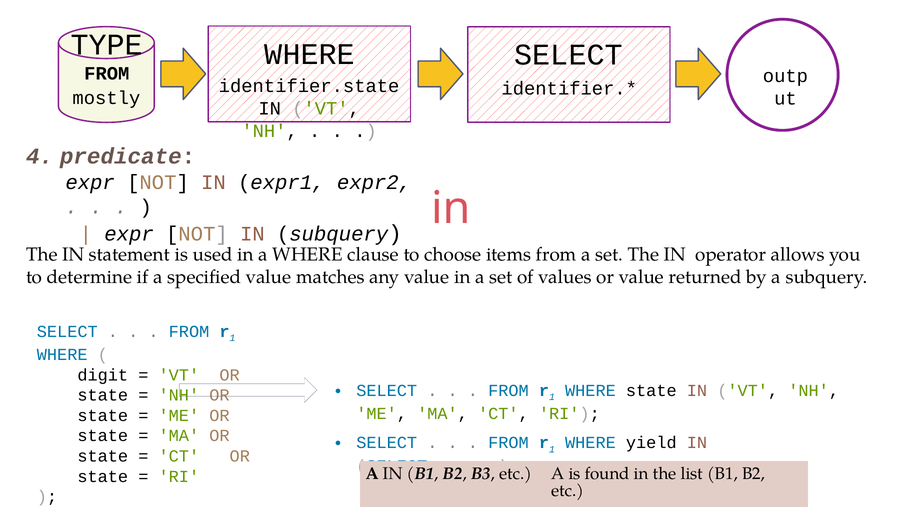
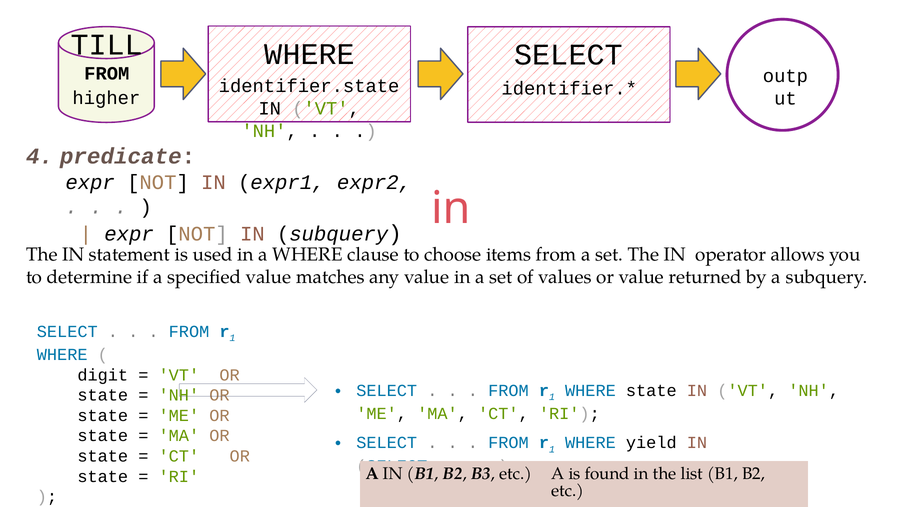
TYPE: TYPE -> TILL
mostly: mostly -> higher
